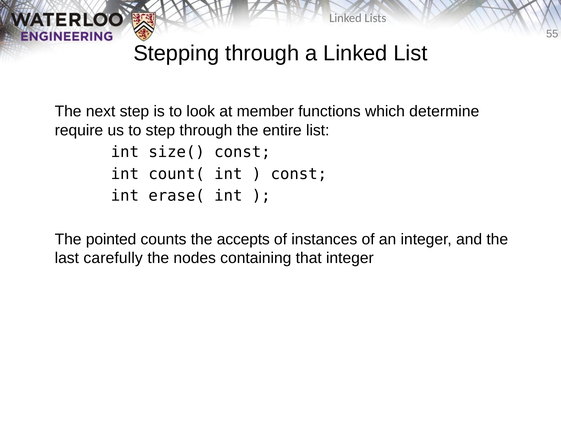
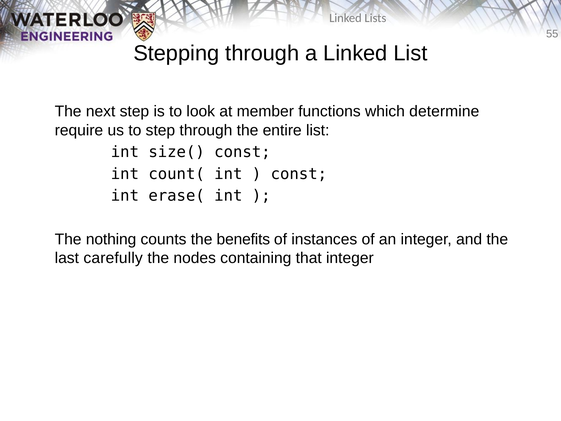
pointed: pointed -> nothing
accepts: accepts -> benefits
